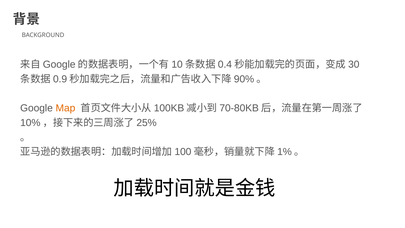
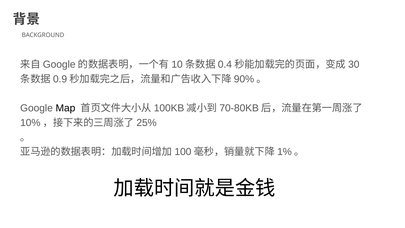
Map colour: orange -> black
